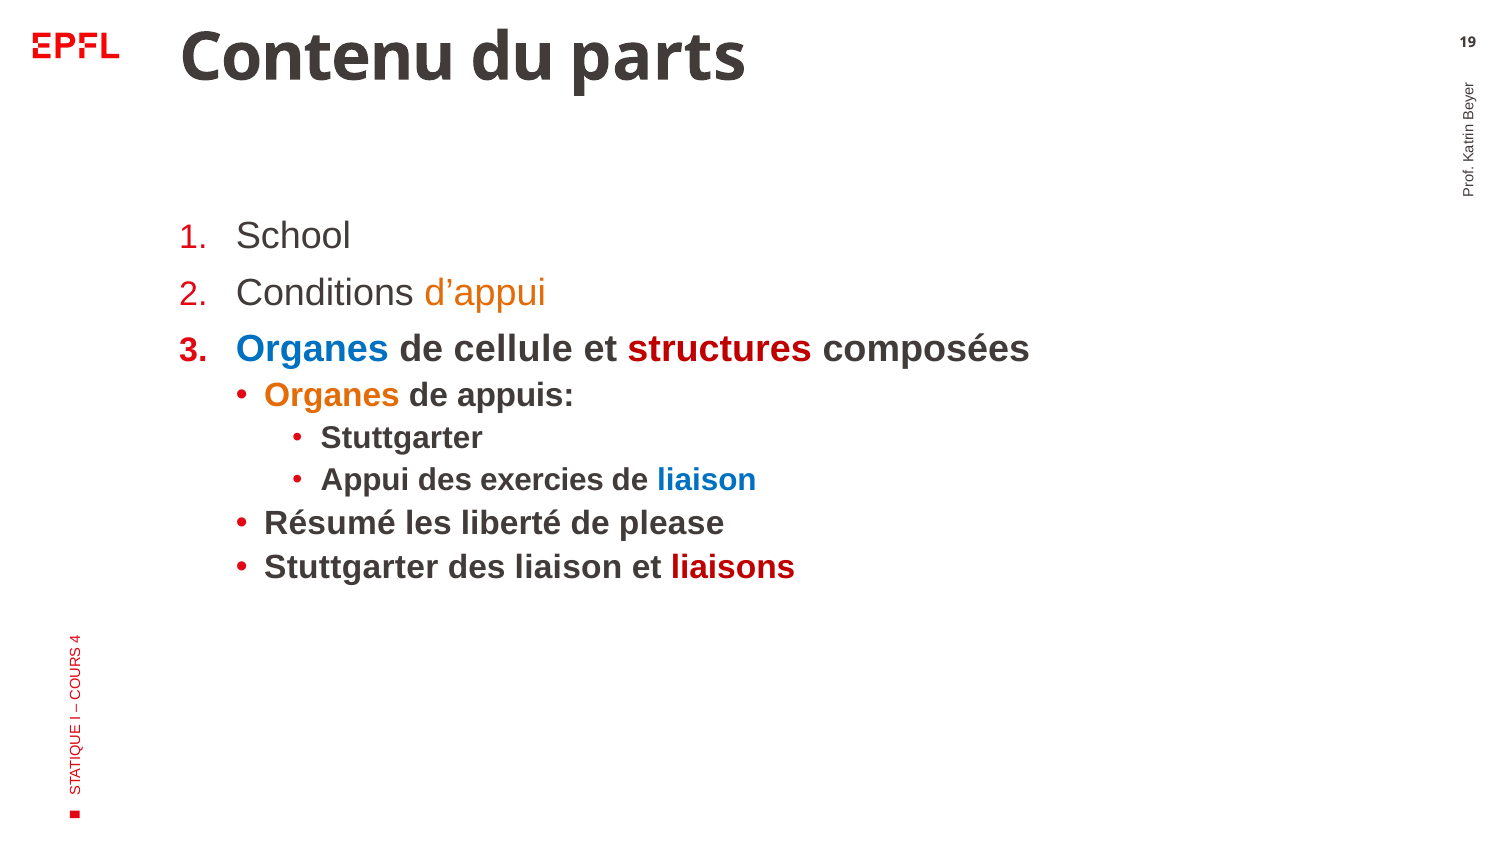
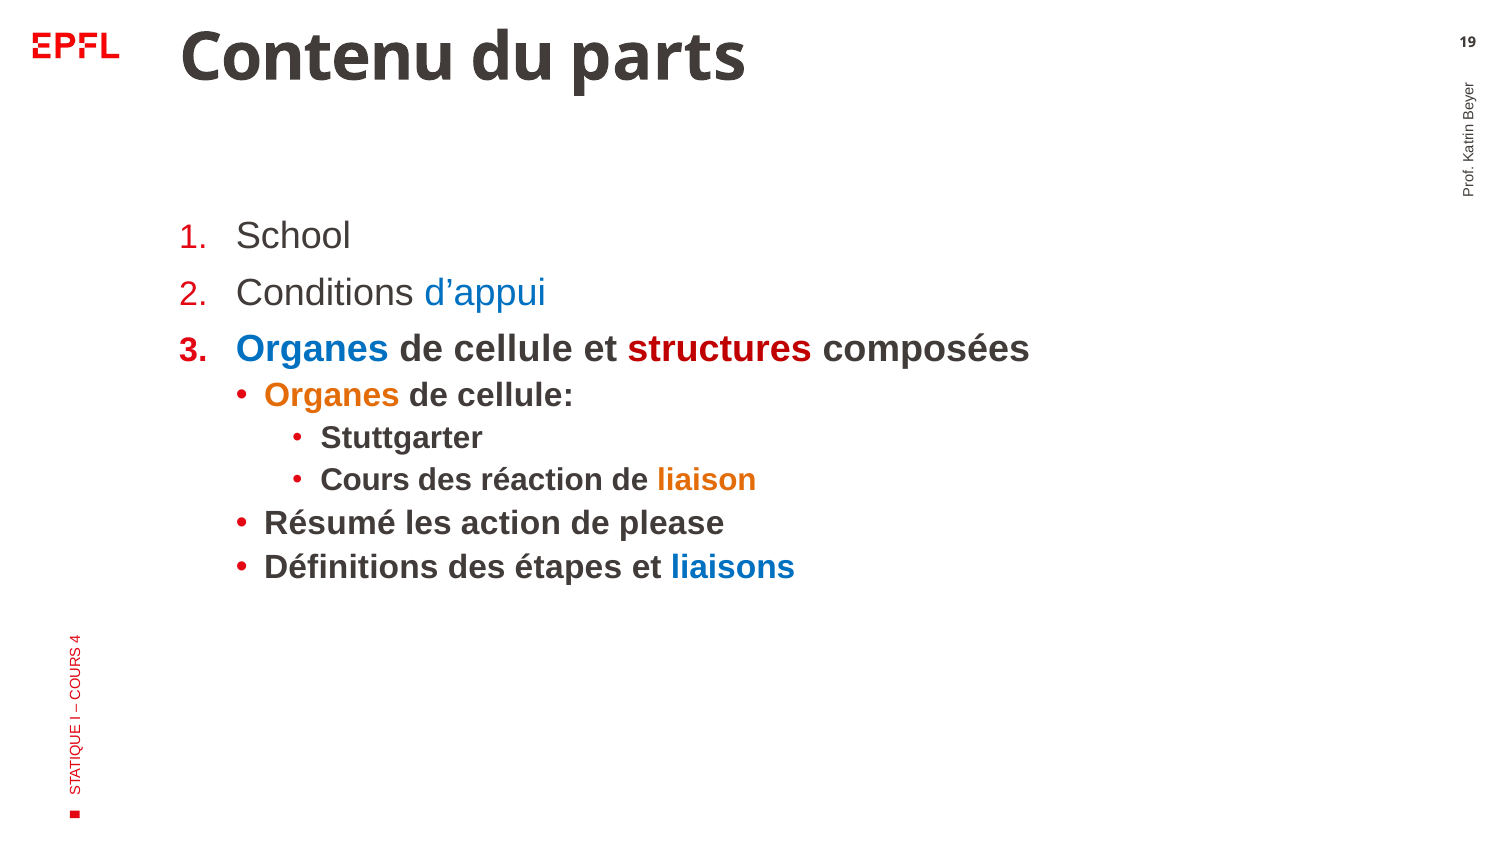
d’appui colour: orange -> blue
appuis at (516, 395): appuis -> cellule
Appui: Appui -> Cours
exercies: exercies -> réaction
liaison at (707, 480) colour: blue -> orange
liberté: liberté -> action
Stuttgarter at (351, 567): Stuttgarter -> Définitions
des liaison: liaison -> étapes
liaisons colour: red -> blue
